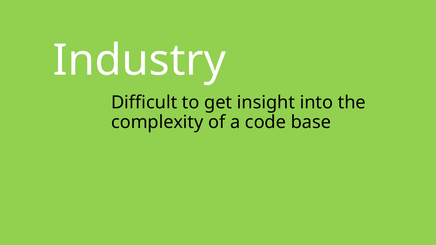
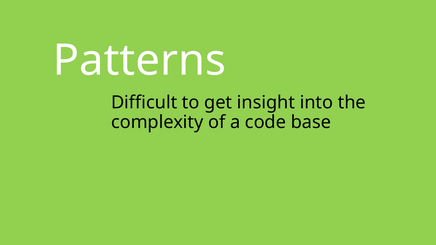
Industry: Industry -> Patterns
